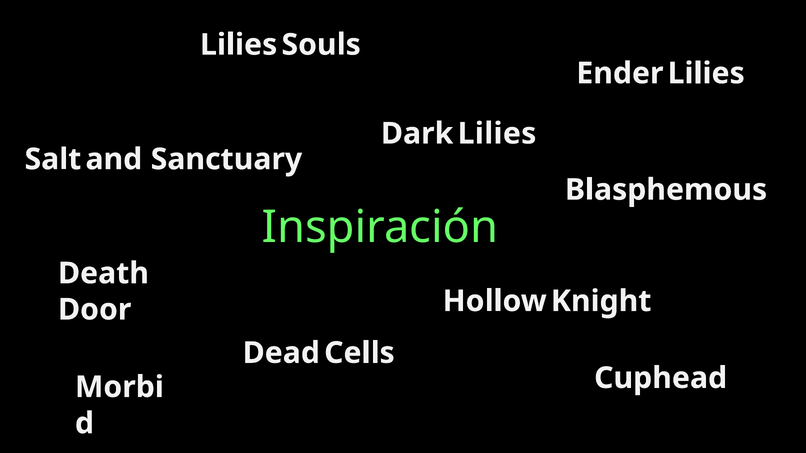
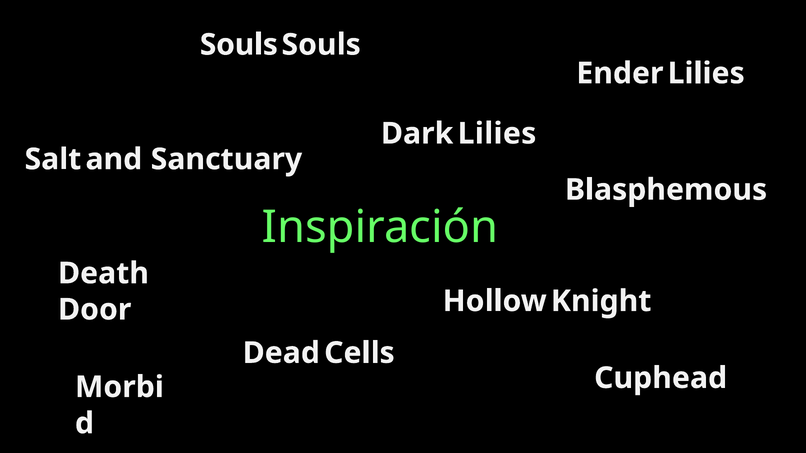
Lilies at (239, 45): Lilies -> Souls
